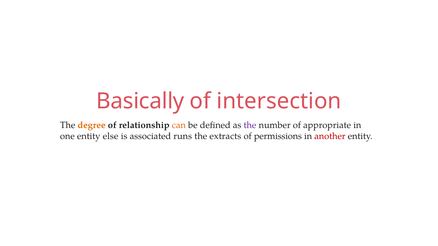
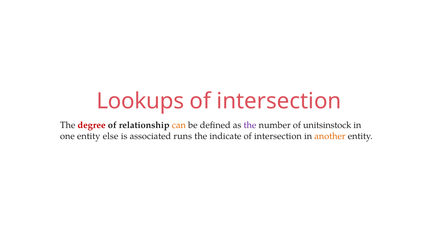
Basically: Basically -> Lookups
degree colour: orange -> red
appropriate: appropriate -> unitsinstock
extracts: extracts -> indicate
permissions at (278, 136): permissions -> intersection
another colour: red -> orange
